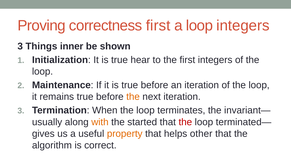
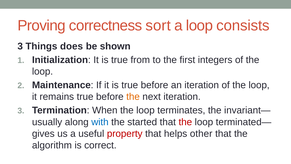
correctness first: first -> sort
loop integers: integers -> consists
inner: inner -> does
hear: hear -> from
with colour: orange -> blue
property colour: orange -> red
